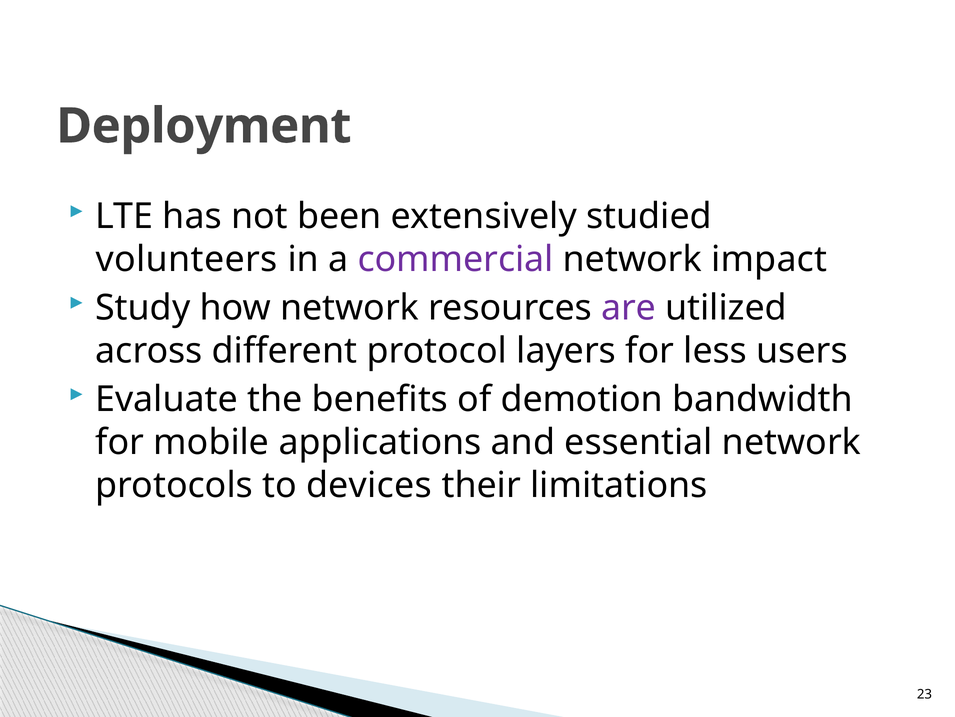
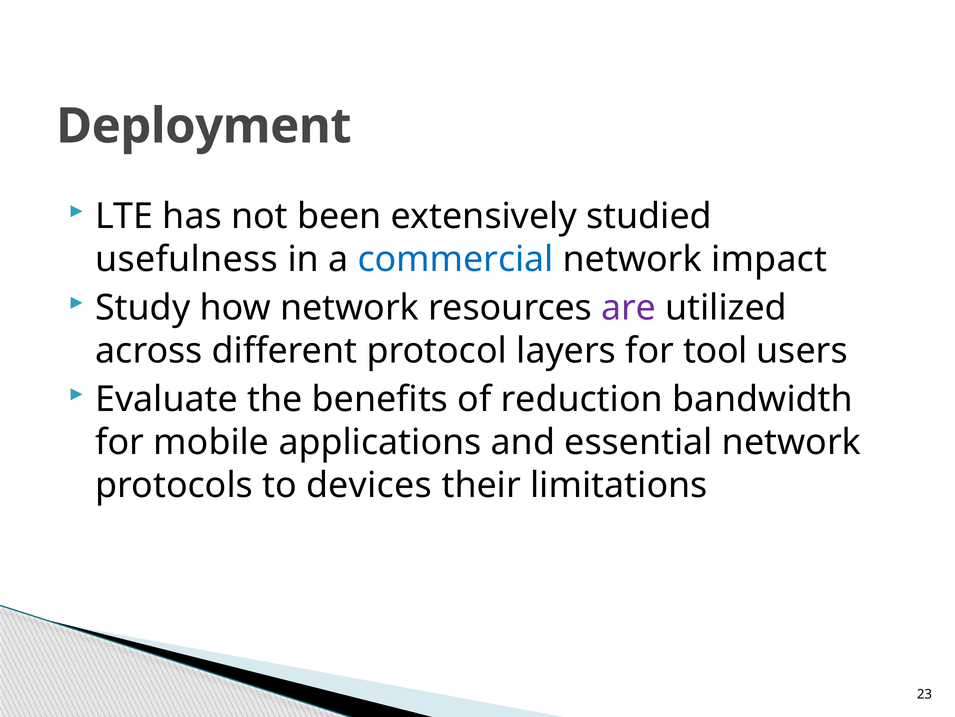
volunteers: volunteers -> usefulness
commercial colour: purple -> blue
less: less -> tool
demotion: demotion -> reduction
